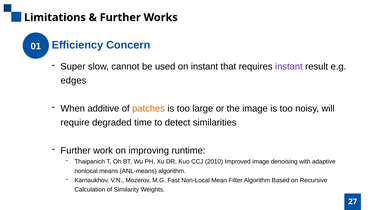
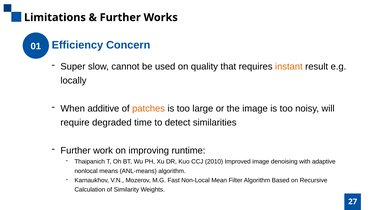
on instant: instant -> quality
instant at (289, 67) colour: purple -> orange
edges: edges -> locally
